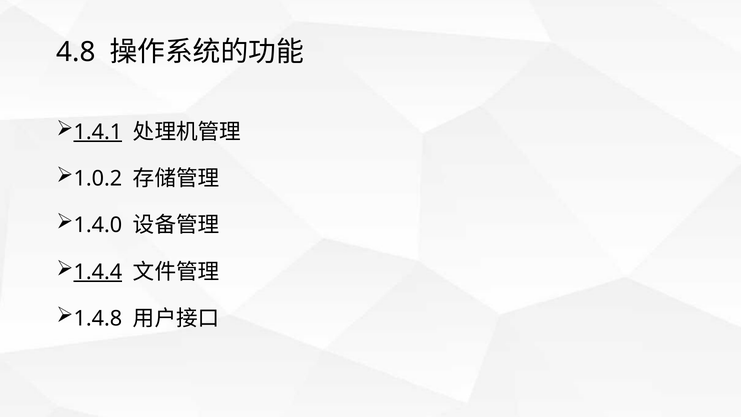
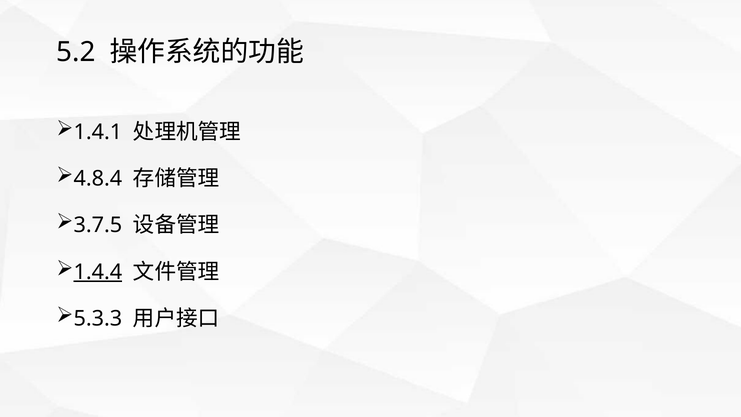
4.8: 4.8 -> 5.2
1.4.1 underline: present -> none
1.0.2: 1.0.2 -> 4.8.4
1.4.0: 1.4.0 -> 3.7.5
1.4.8: 1.4.8 -> 5.3.3
